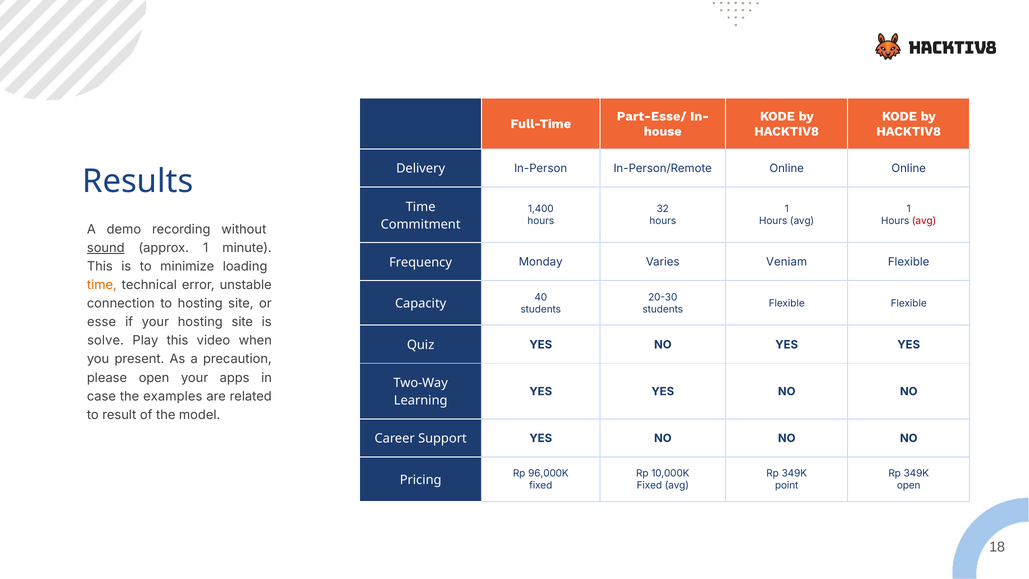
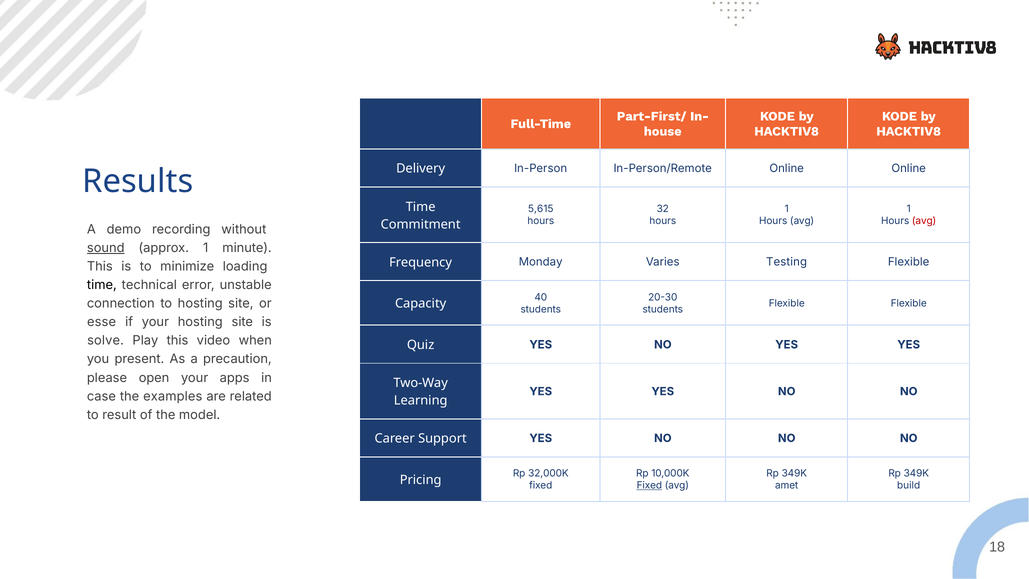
Part-Esse/: Part-Esse/ -> Part-First/
1,400: 1,400 -> 5,615
Veniam: Veniam -> Testing
time at (102, 285) colour: orange -> black
96,000K: 96,000K -> 32,000K
Fixed at (649, 485) underline: none -> present
point: point -> amet
open at (909, 485): open -> build
